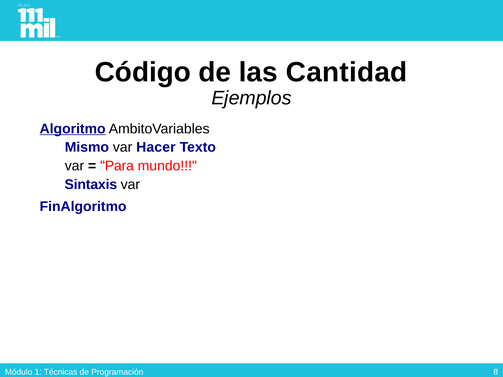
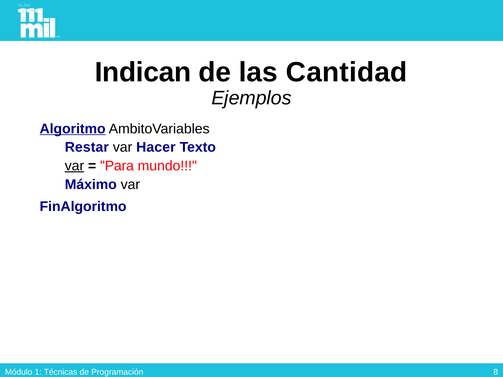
Código: Código -> Indican
Mismo: Mismo -> Restar
var at (74, 166) underline: none -> present
Sintaxis: Sintaxis -> Máximo
